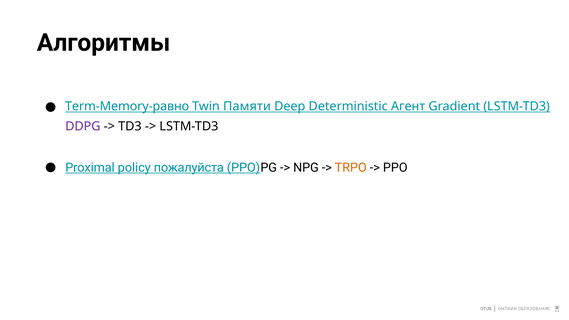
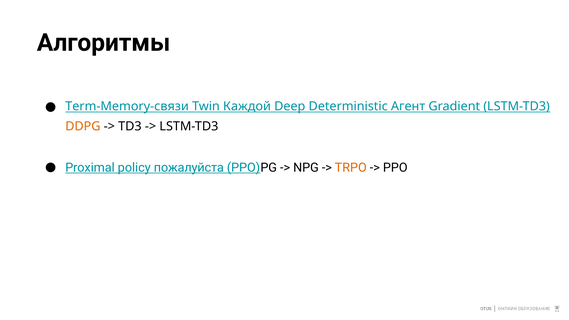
Term-Memory-равно: Term-Memory-равно -> Term-Memory-связи
Памяти: Памяти -> Каждой
DDPG colour: purple -> orange
